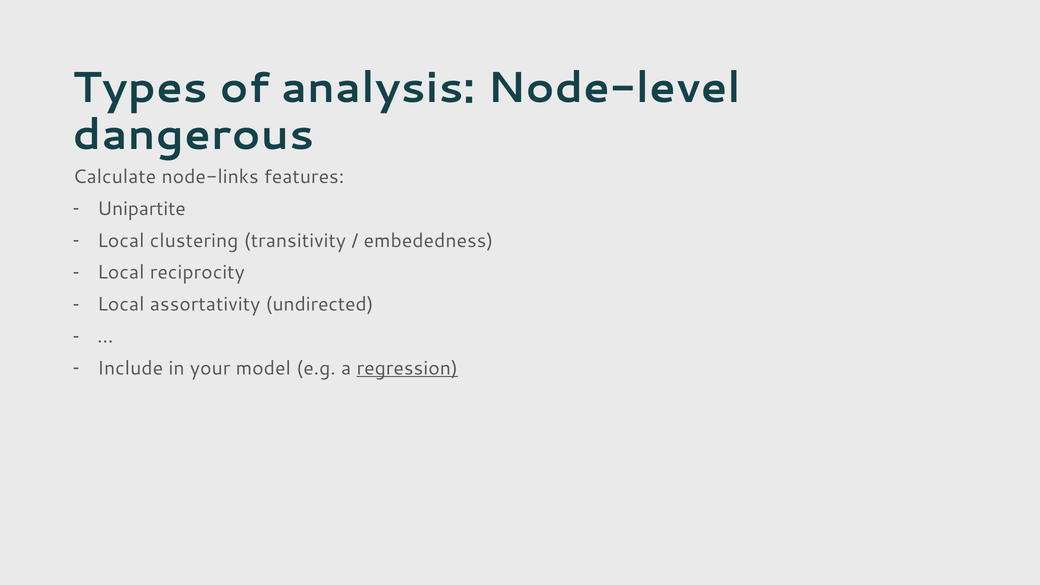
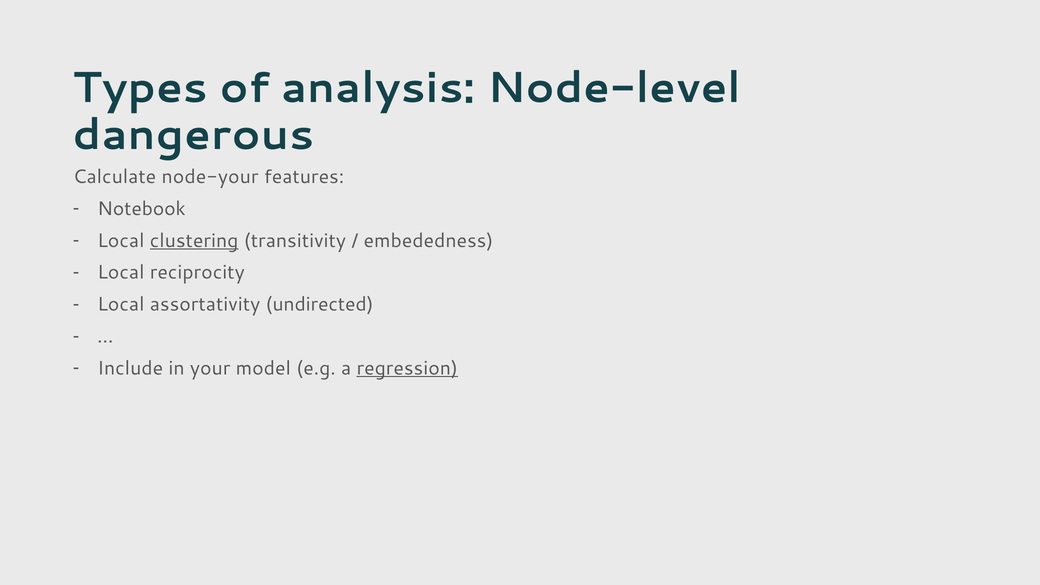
node-links: node-links -> node-your
Unipartite: Unipartite -> Notebook
clustering underline: none -> present
